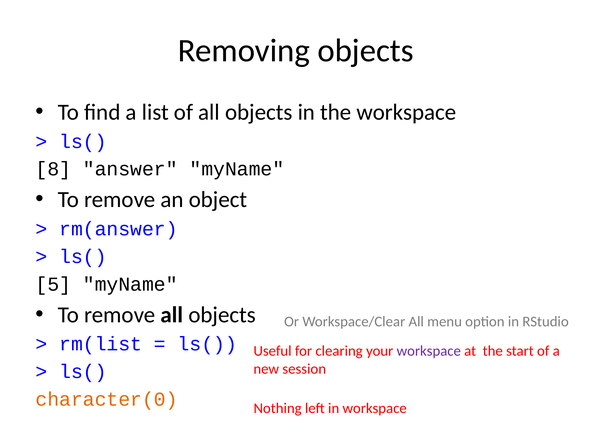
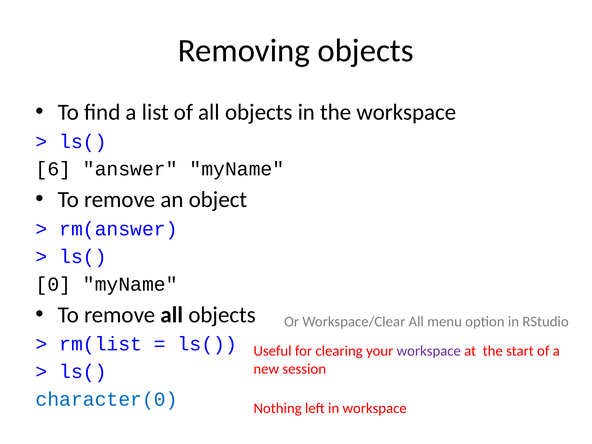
8: 8 -> 6
5: 5 -> 0
character(0 colour: orange -> blue
